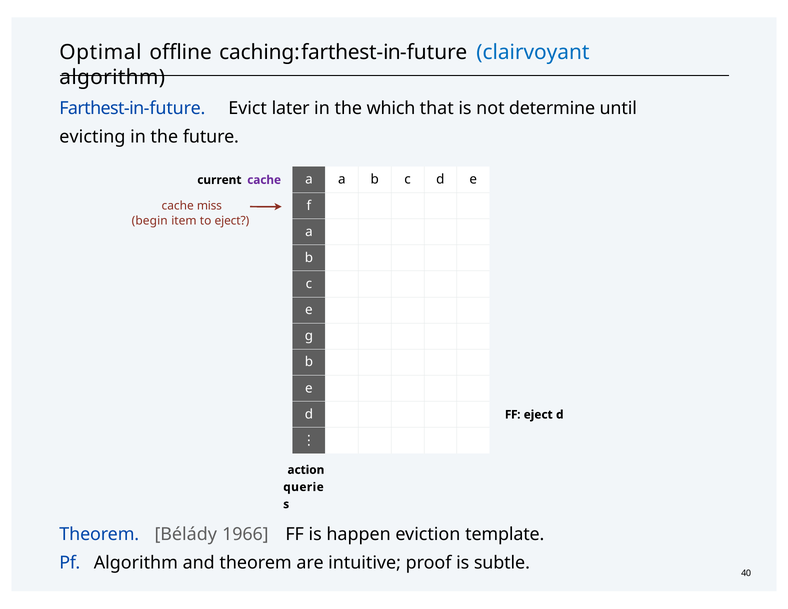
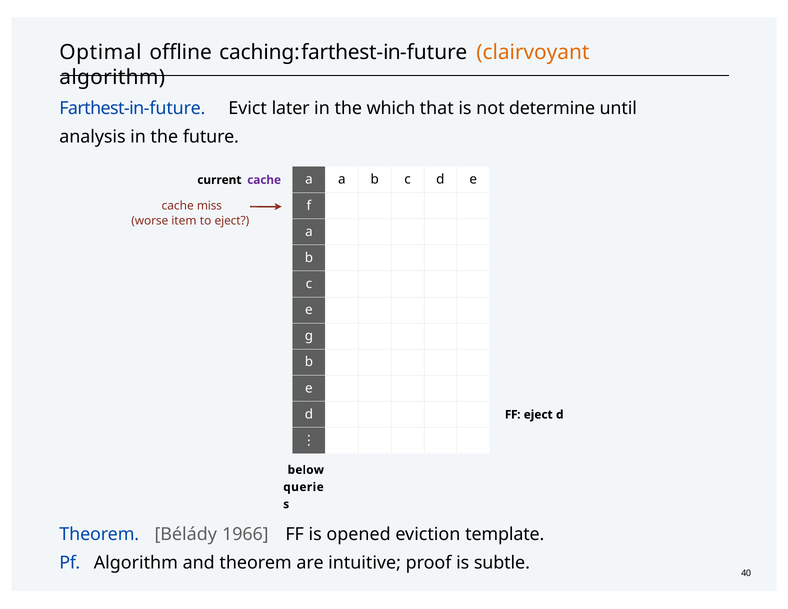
clairvoyant colour: blue -> orange
evicting: evicting -> analysis
begin: begin -> worse
action: action -> below
happen: happen -> opened
